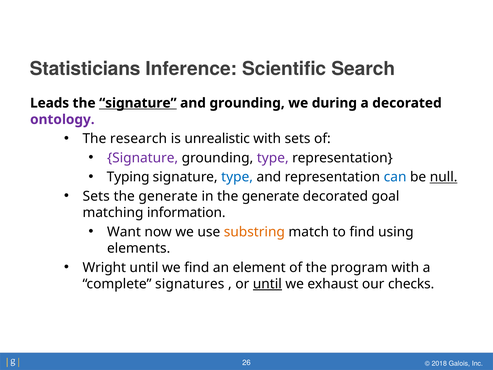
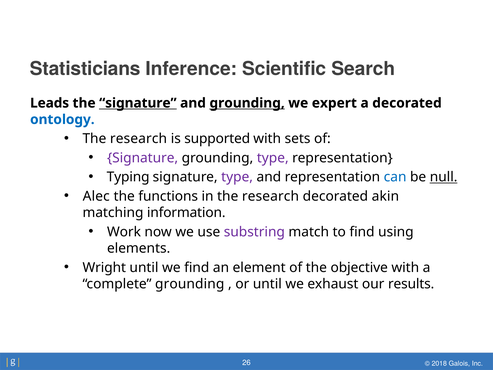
grounding at (247, 103) underline: none -> present
during: during -> expert
ontology colour: purple -> blue
unrealistic: unrealistic -> supported
type at (237, 177) colour: blue -> purple
Sets at (96, 196): Sets -> Alec
generate at (168, 196): generate -> functions
in the generate: generate -> research
goal: goal -> akin
Want: Want -> Work
substring colour: orange -> purple
program: program -> objective
complete signatures: signatures -> grounding
until at (267, 284) underline: present -> none
checks: checks -> results
